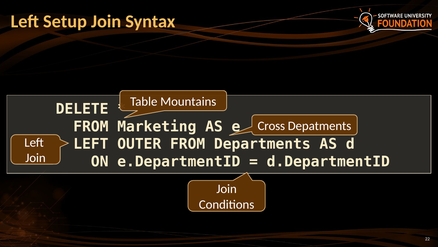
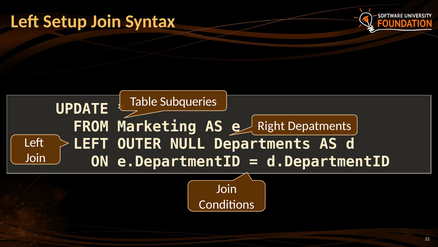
Mountains: Mountains -> Subqueries
DELETE: DELETE -> UPDATE
Cross: Cross -> Right
OUTER FROM: FROM -> NULL
